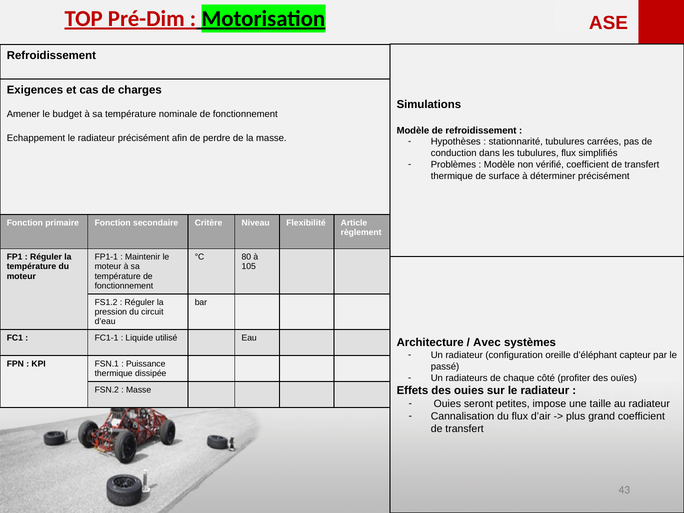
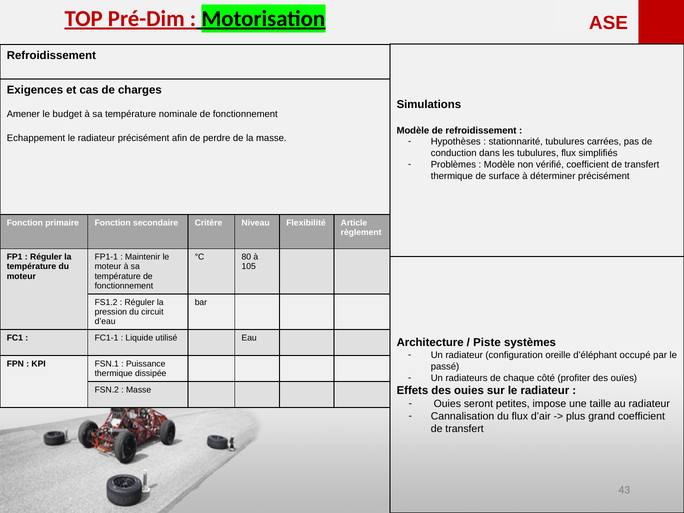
Avec: Avec -> Piste
capteur: capteur -> occupé
